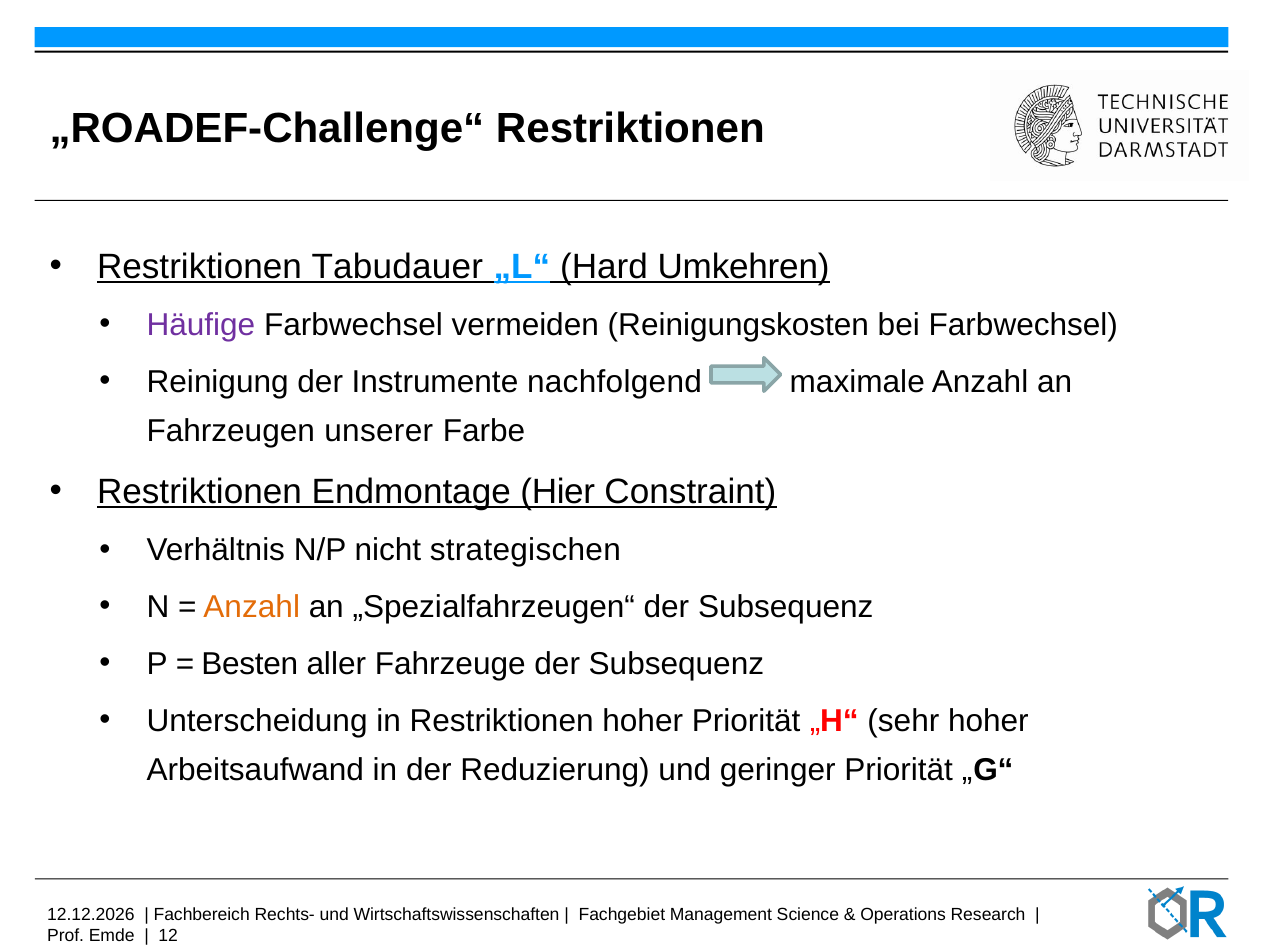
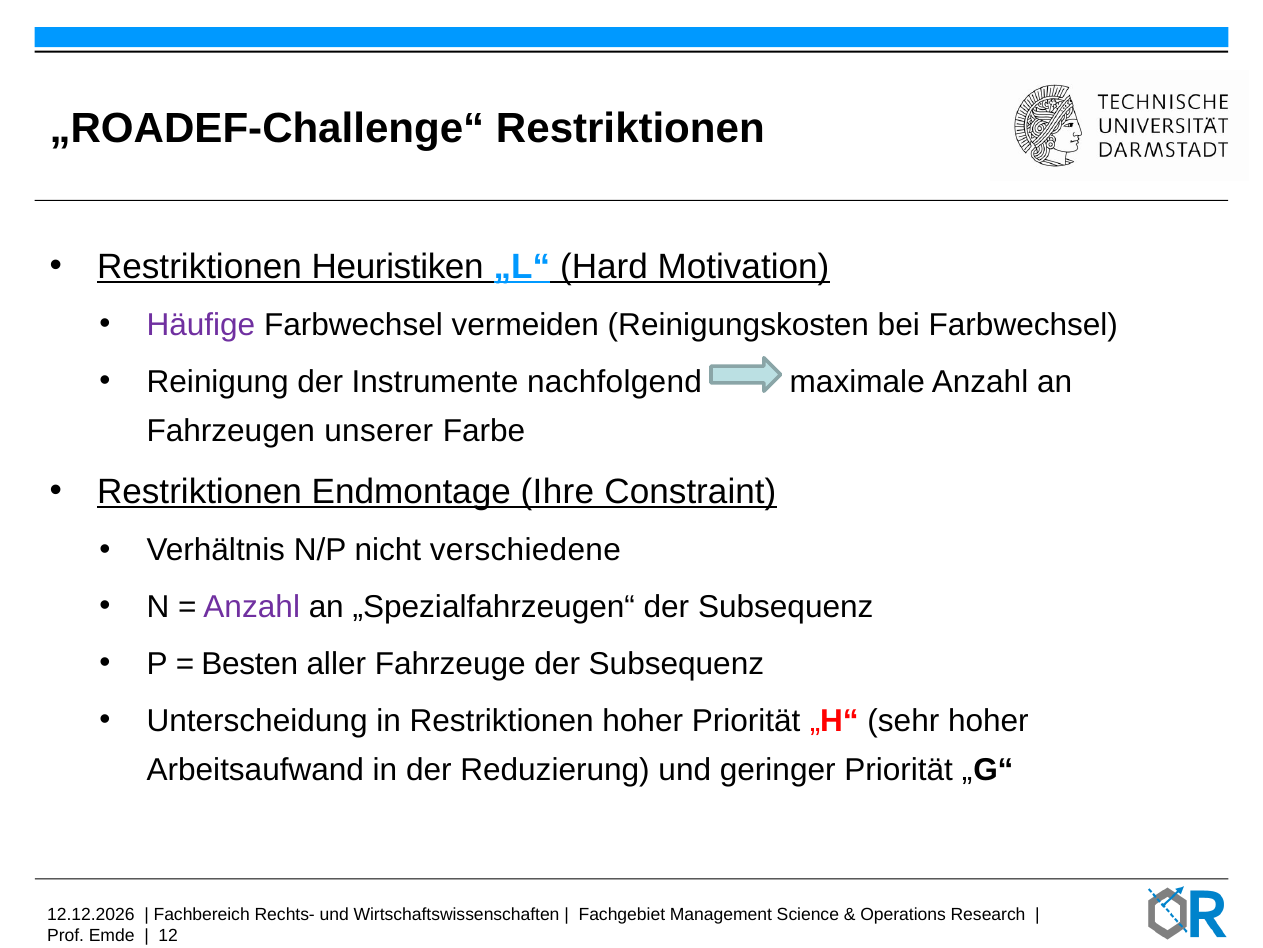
Tabudauer: Tabudauer -> Heuristiken
Umkehren: Umkehren -> Motivation
Hier: Hier -> Ihre
strategischen: strategischen -> verschiedene
Anzahl at (252, 607) colour: orange -> purple
